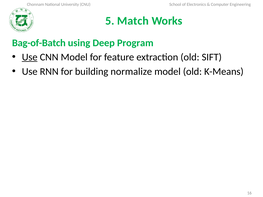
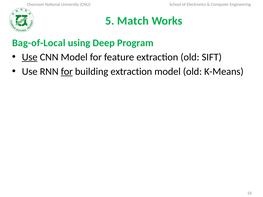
Bag-of-Batch: Bag-of-Batch -> Bag-of-Local
for at (67, 72) underline: none -> present
building normalize: normalize -> extraction
